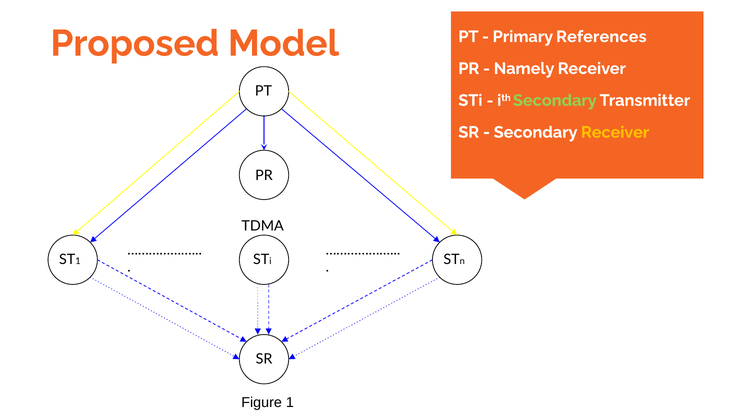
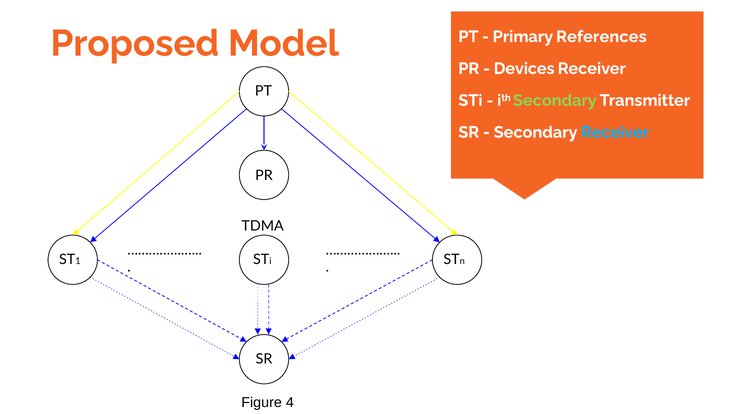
Namely: Namely -> Devices
Receiver at (615, 132) colour: yellow -> light blue
Figure 1: 1 -> 4
